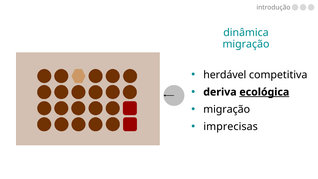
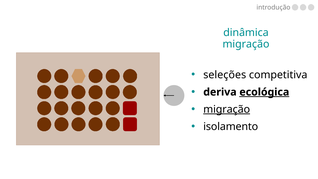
herdável: herdável -> seleções
migração at (227, 109) underline: none -> present
imprecisas: imprecisas -> isolamento
